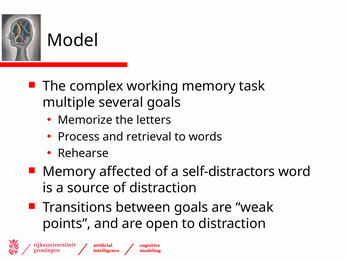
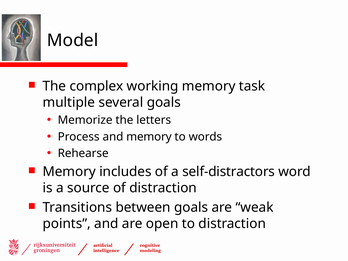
and retrieval: retrieval -> memory
affected: affected -> includes
